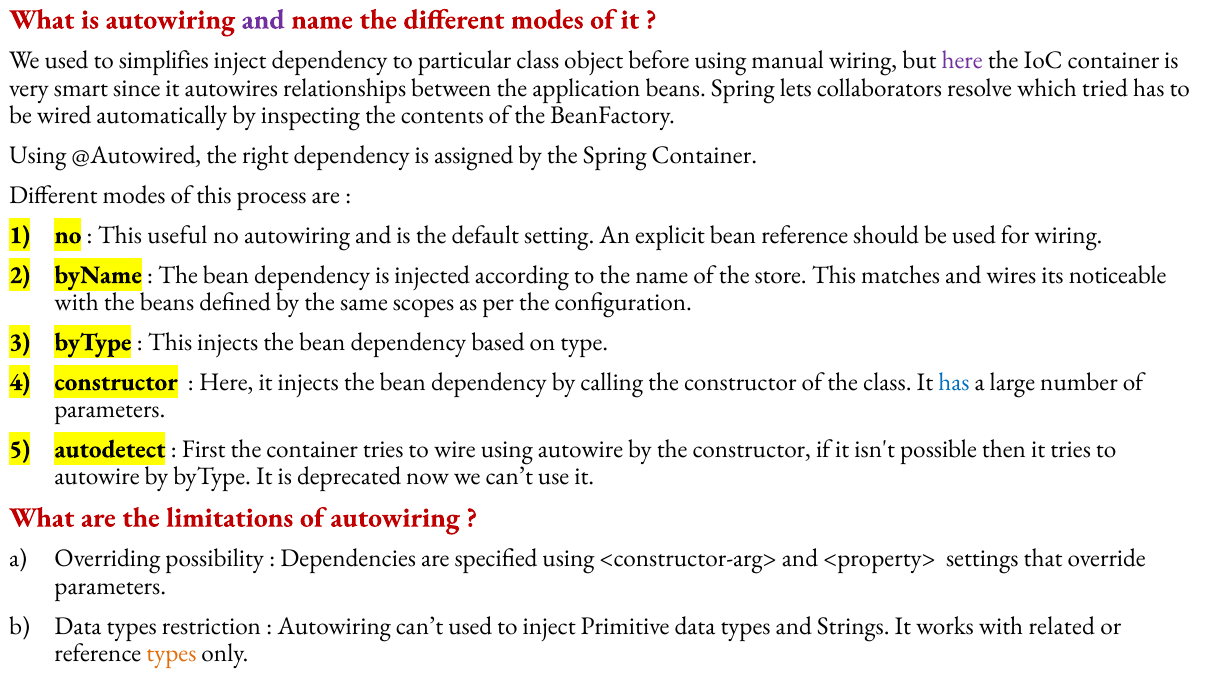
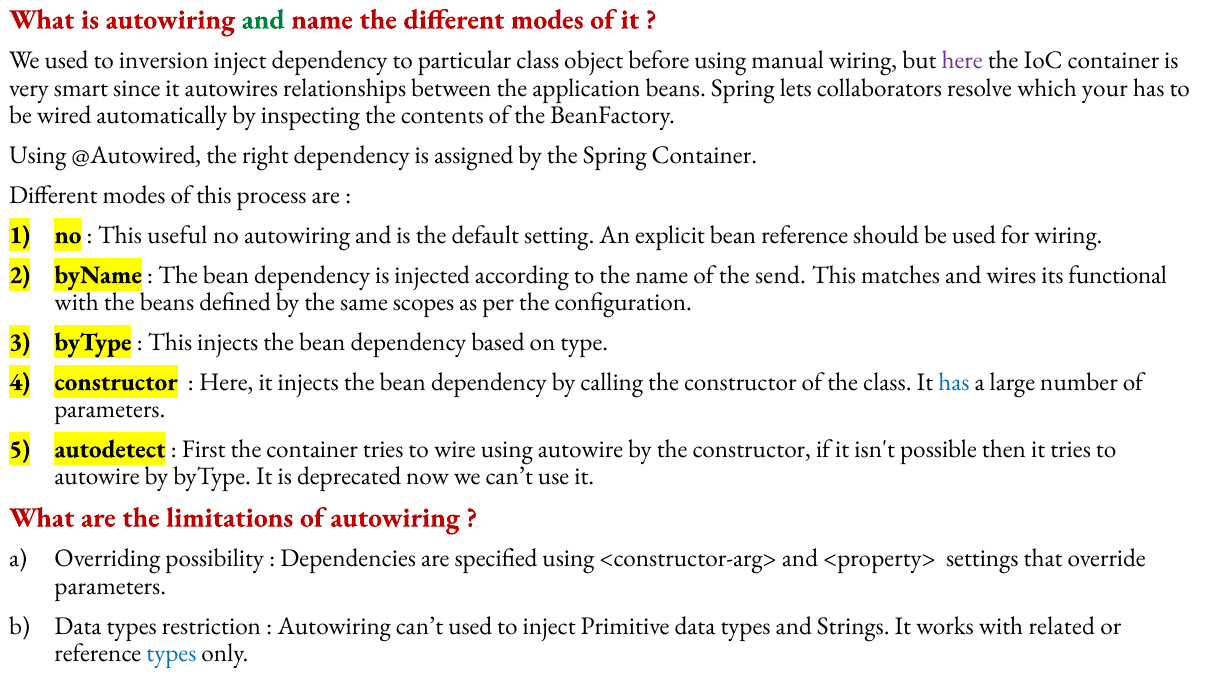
and at (263, 19) colour: purple -> green
simplifies: simplifies -> inversion
tried: tried -> your
store: store -> send
noticeable: noticeable -> functional
types at (171, 653) colour: orange -> blue
